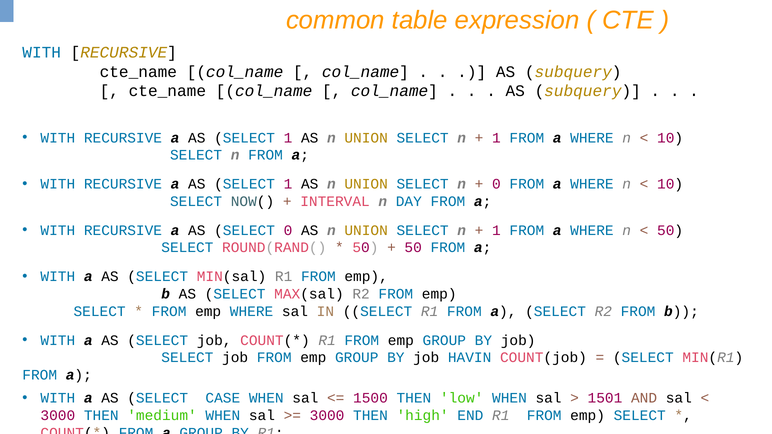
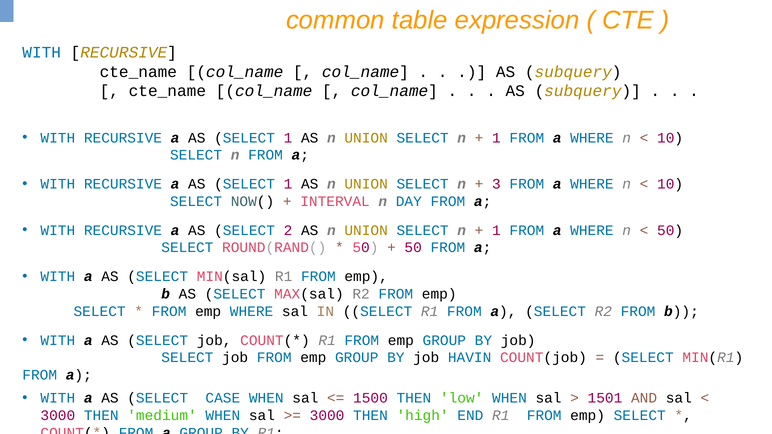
0 at (496, 184): 0 -> 3
SELECT 0: 0 -> 2
